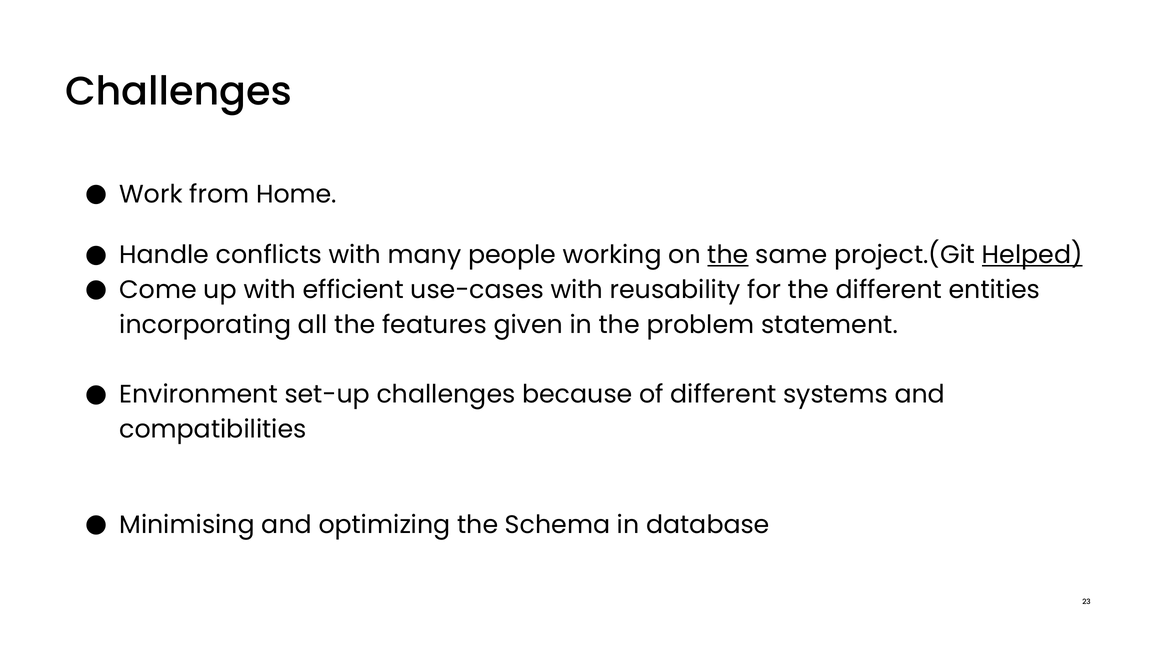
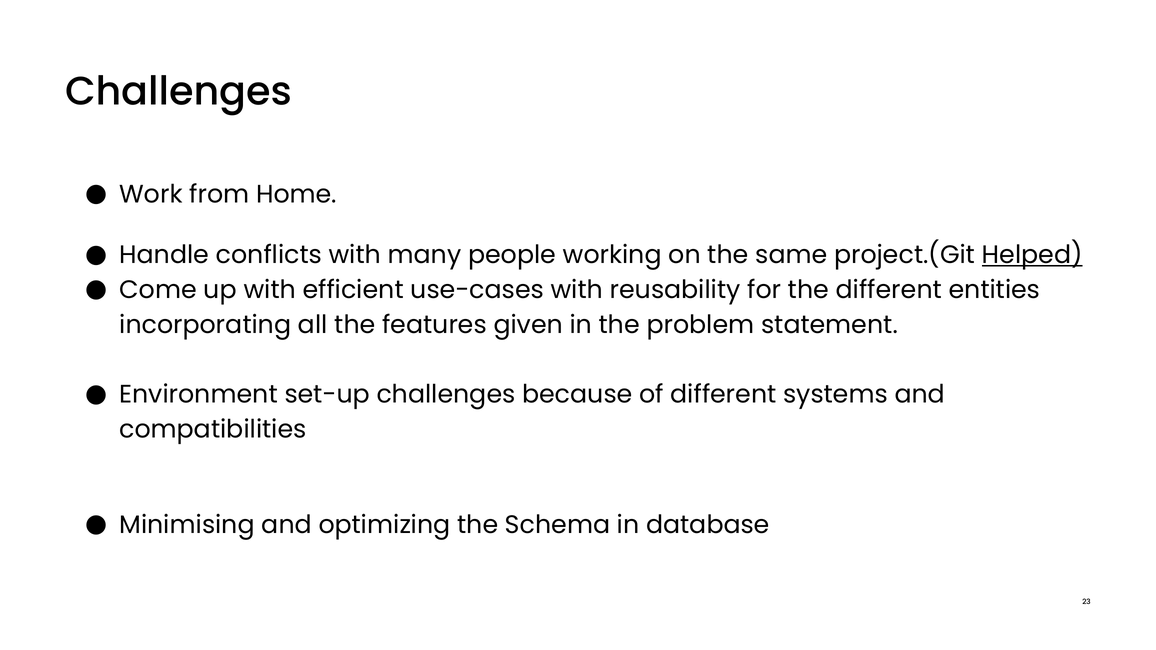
the at (728, 255) underline: present -> none
